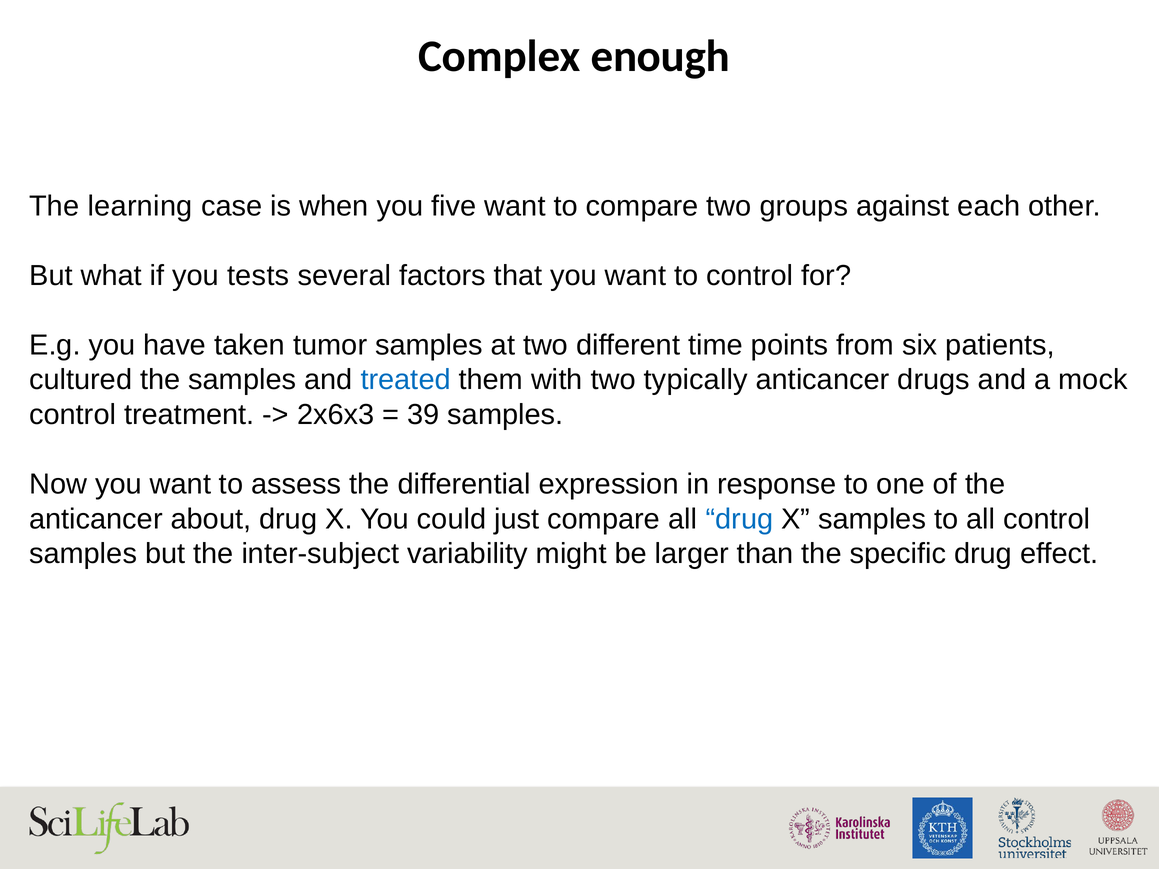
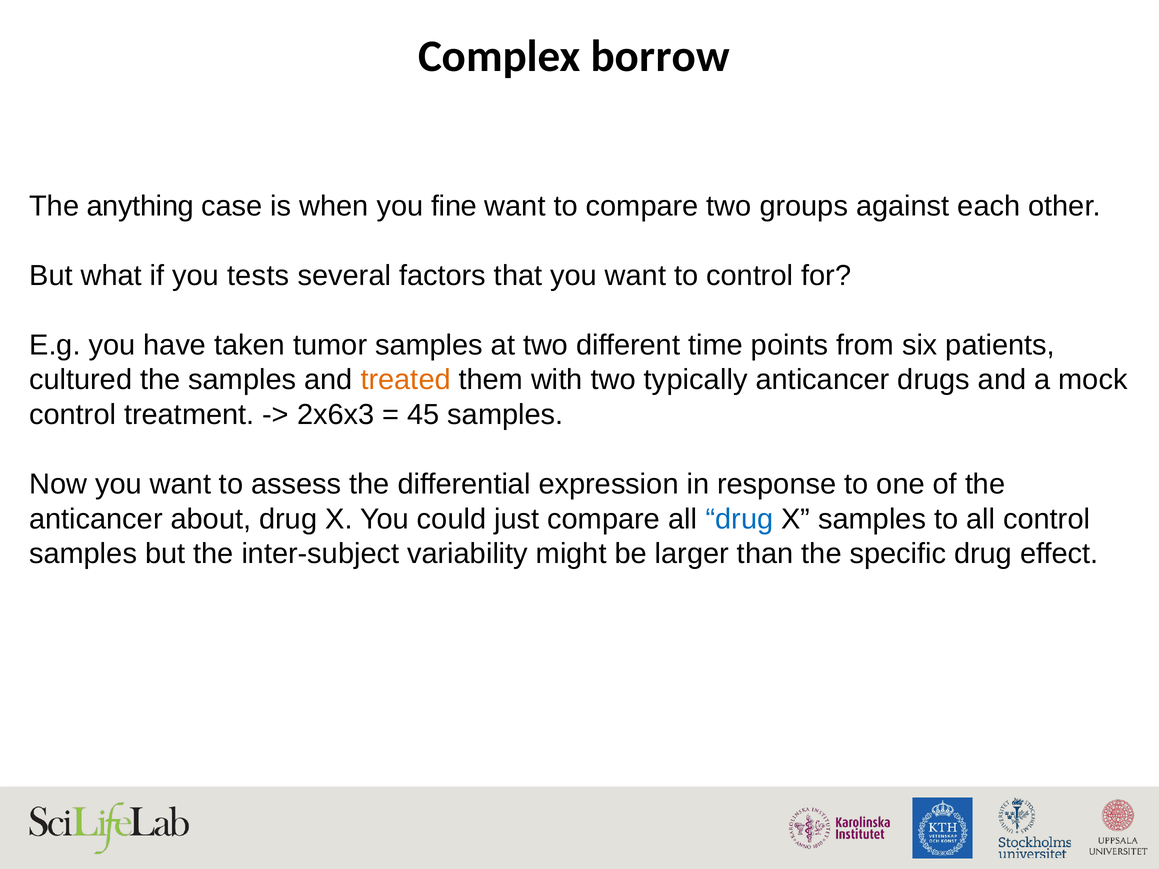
enough: enough -> borrow
learning: learning -> anything
five: five -> fine
treated colour: blue -> orange
39: 39 -> 45
